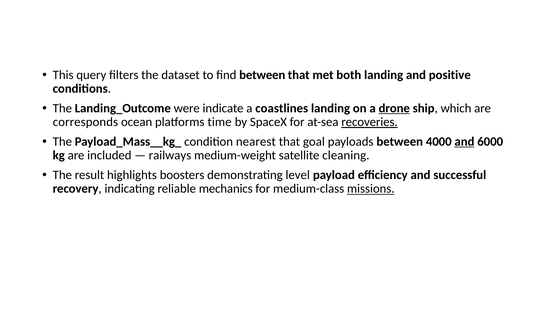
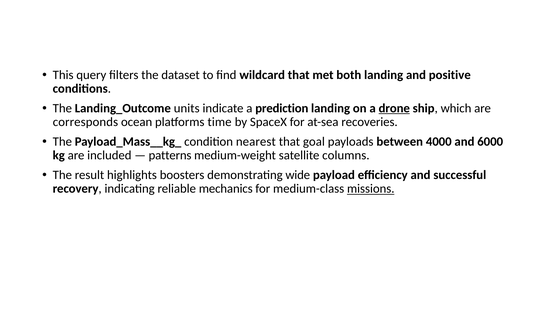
find between: between -> wildcard
were: were -> units
coastlines: coastlines -> prediction
recoveries underline: present -> none
and at (464, 142) underline: present -> none
railways: railways -> patterns
cleaning: cleaning -> columns
level: level -> wide
